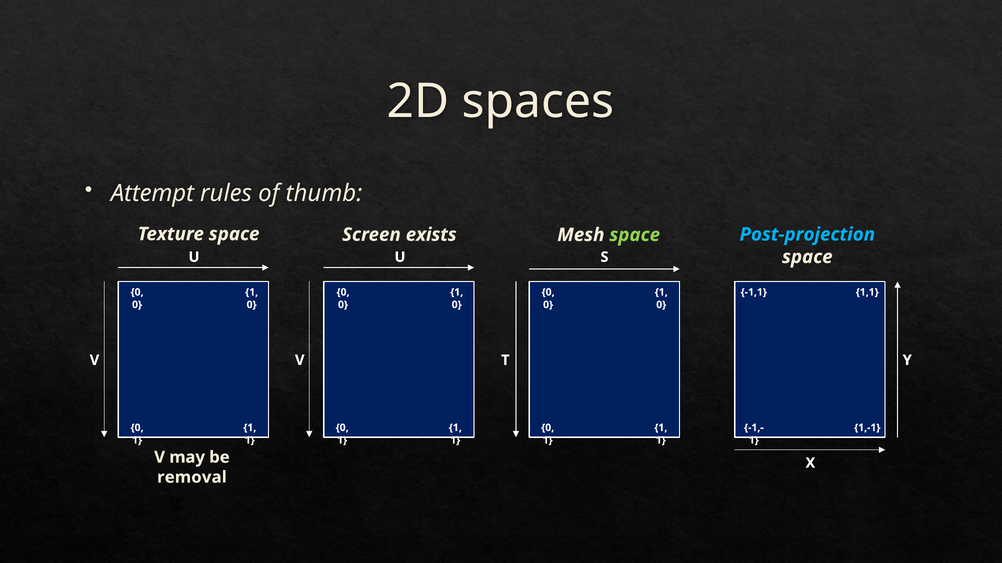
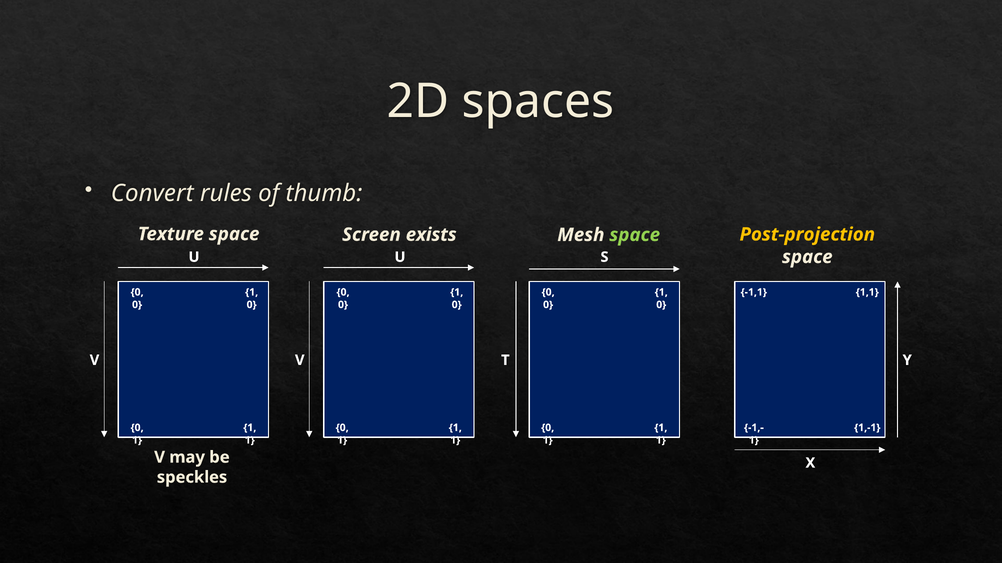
Attempt: Attempt -> Convert
Post-projection colour: light blue -> yellow
removal: removal -> speckles
